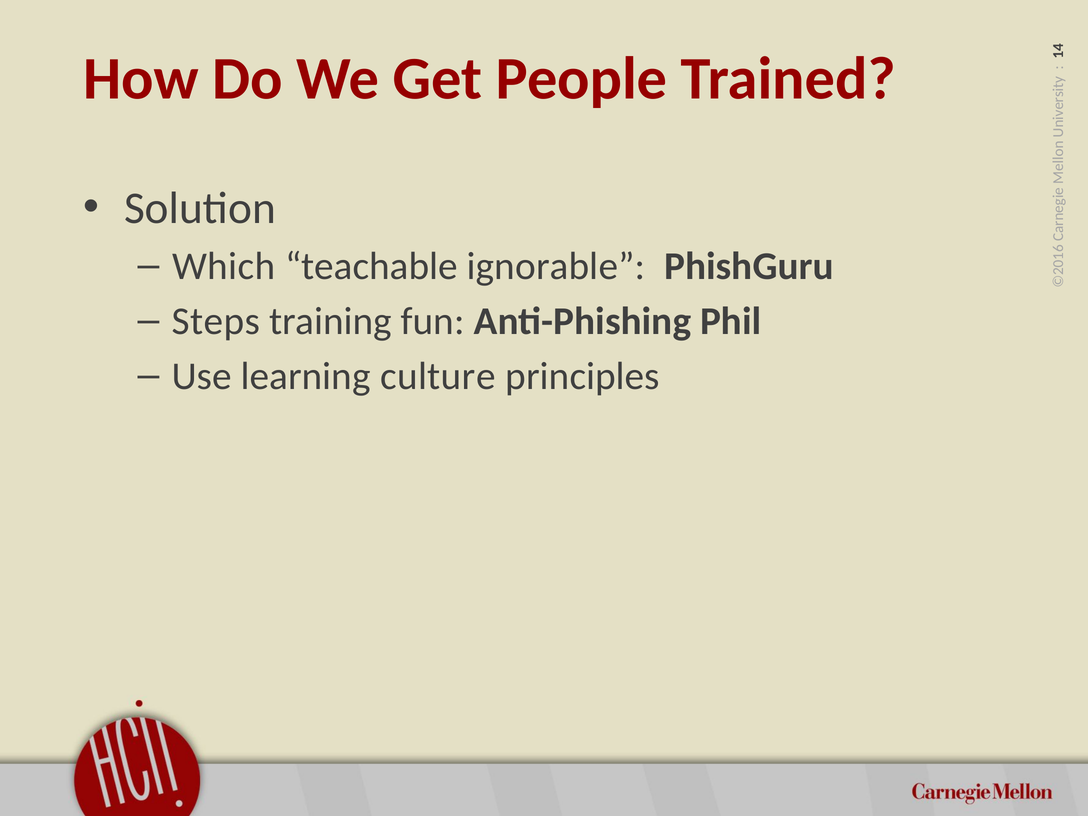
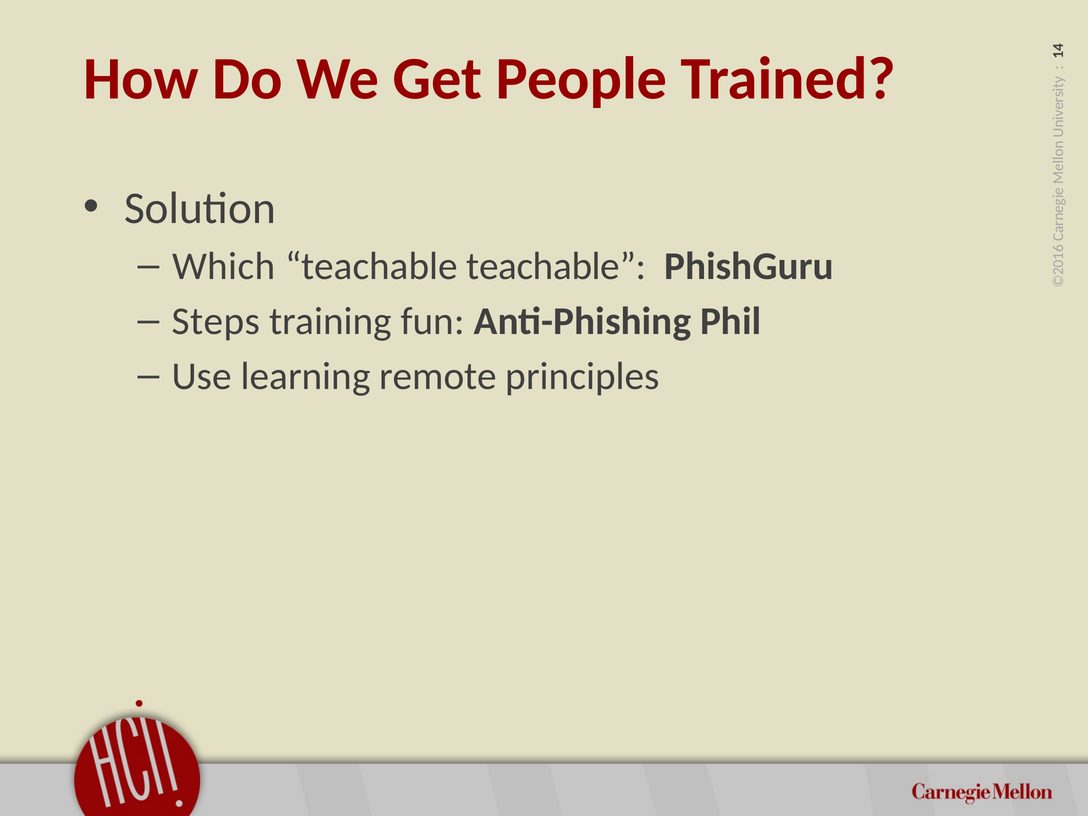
teachable ignorable: ignorable -> teachable
culture: culture -> remote
